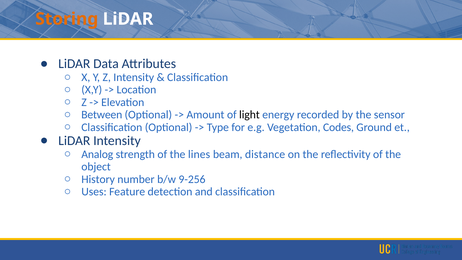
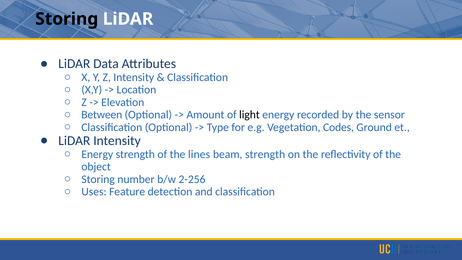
Storing at (67, 19) colour: orange -> black
Analog at (97, 154): Analog -> Energy
beam distance: distance -> strength
History at (98, 179): History -> Storing
9-256: 9-256 -> 2-256
